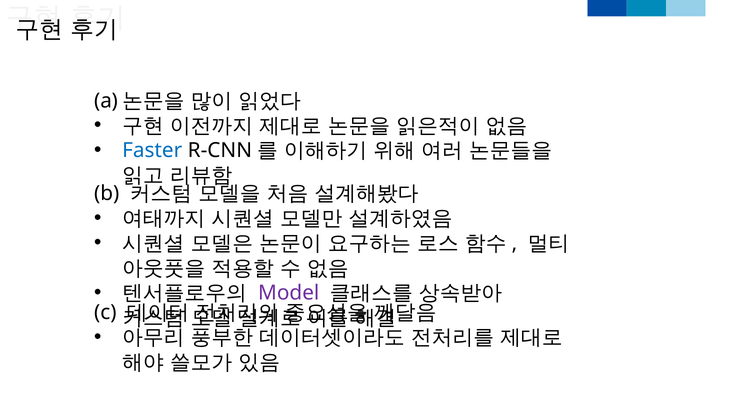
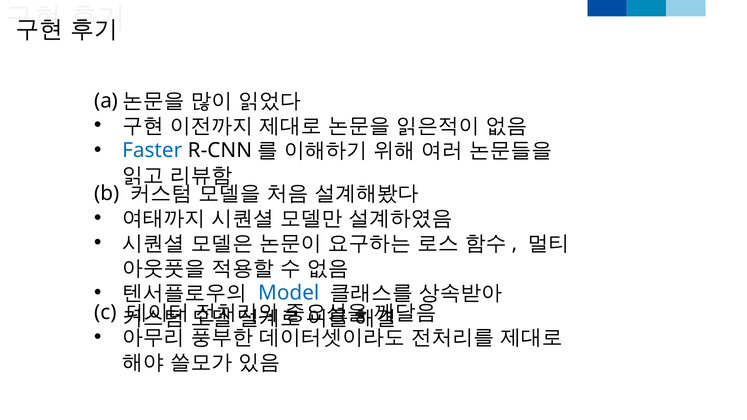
Model colour: purple -> blue
